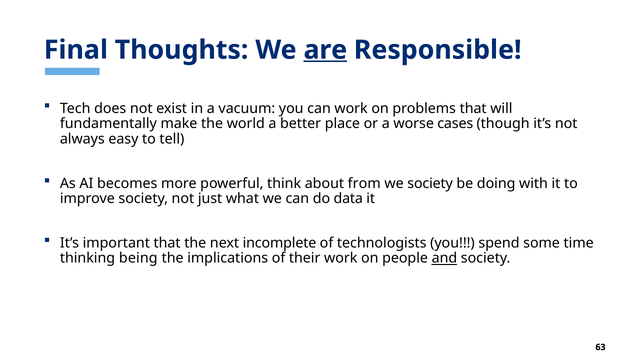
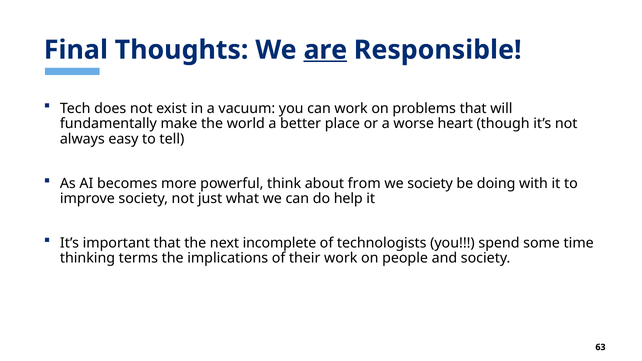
cases: cases -> heart
data: data -> help
being: being -> terms
and underline: present -> none
